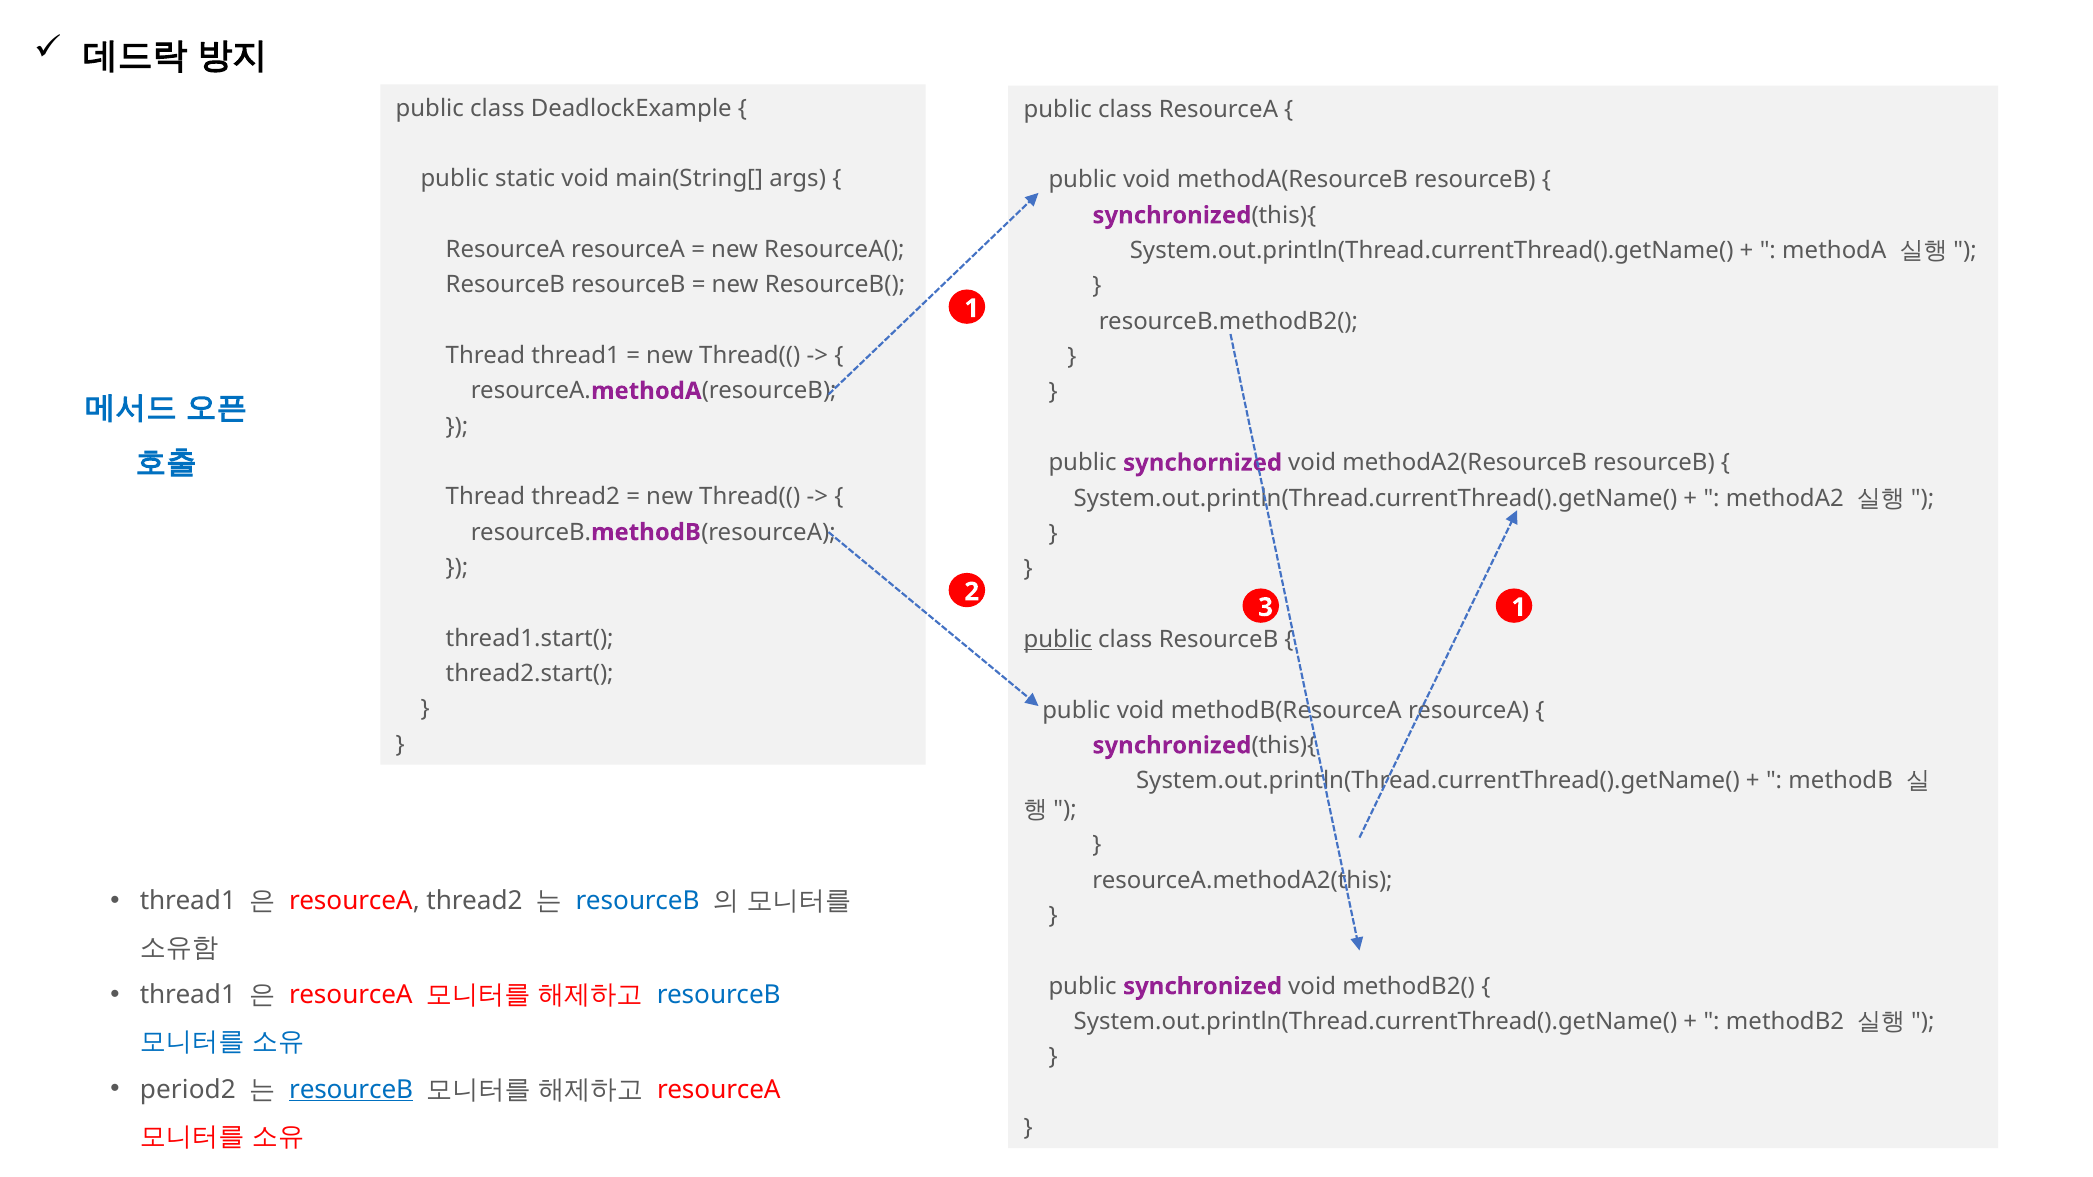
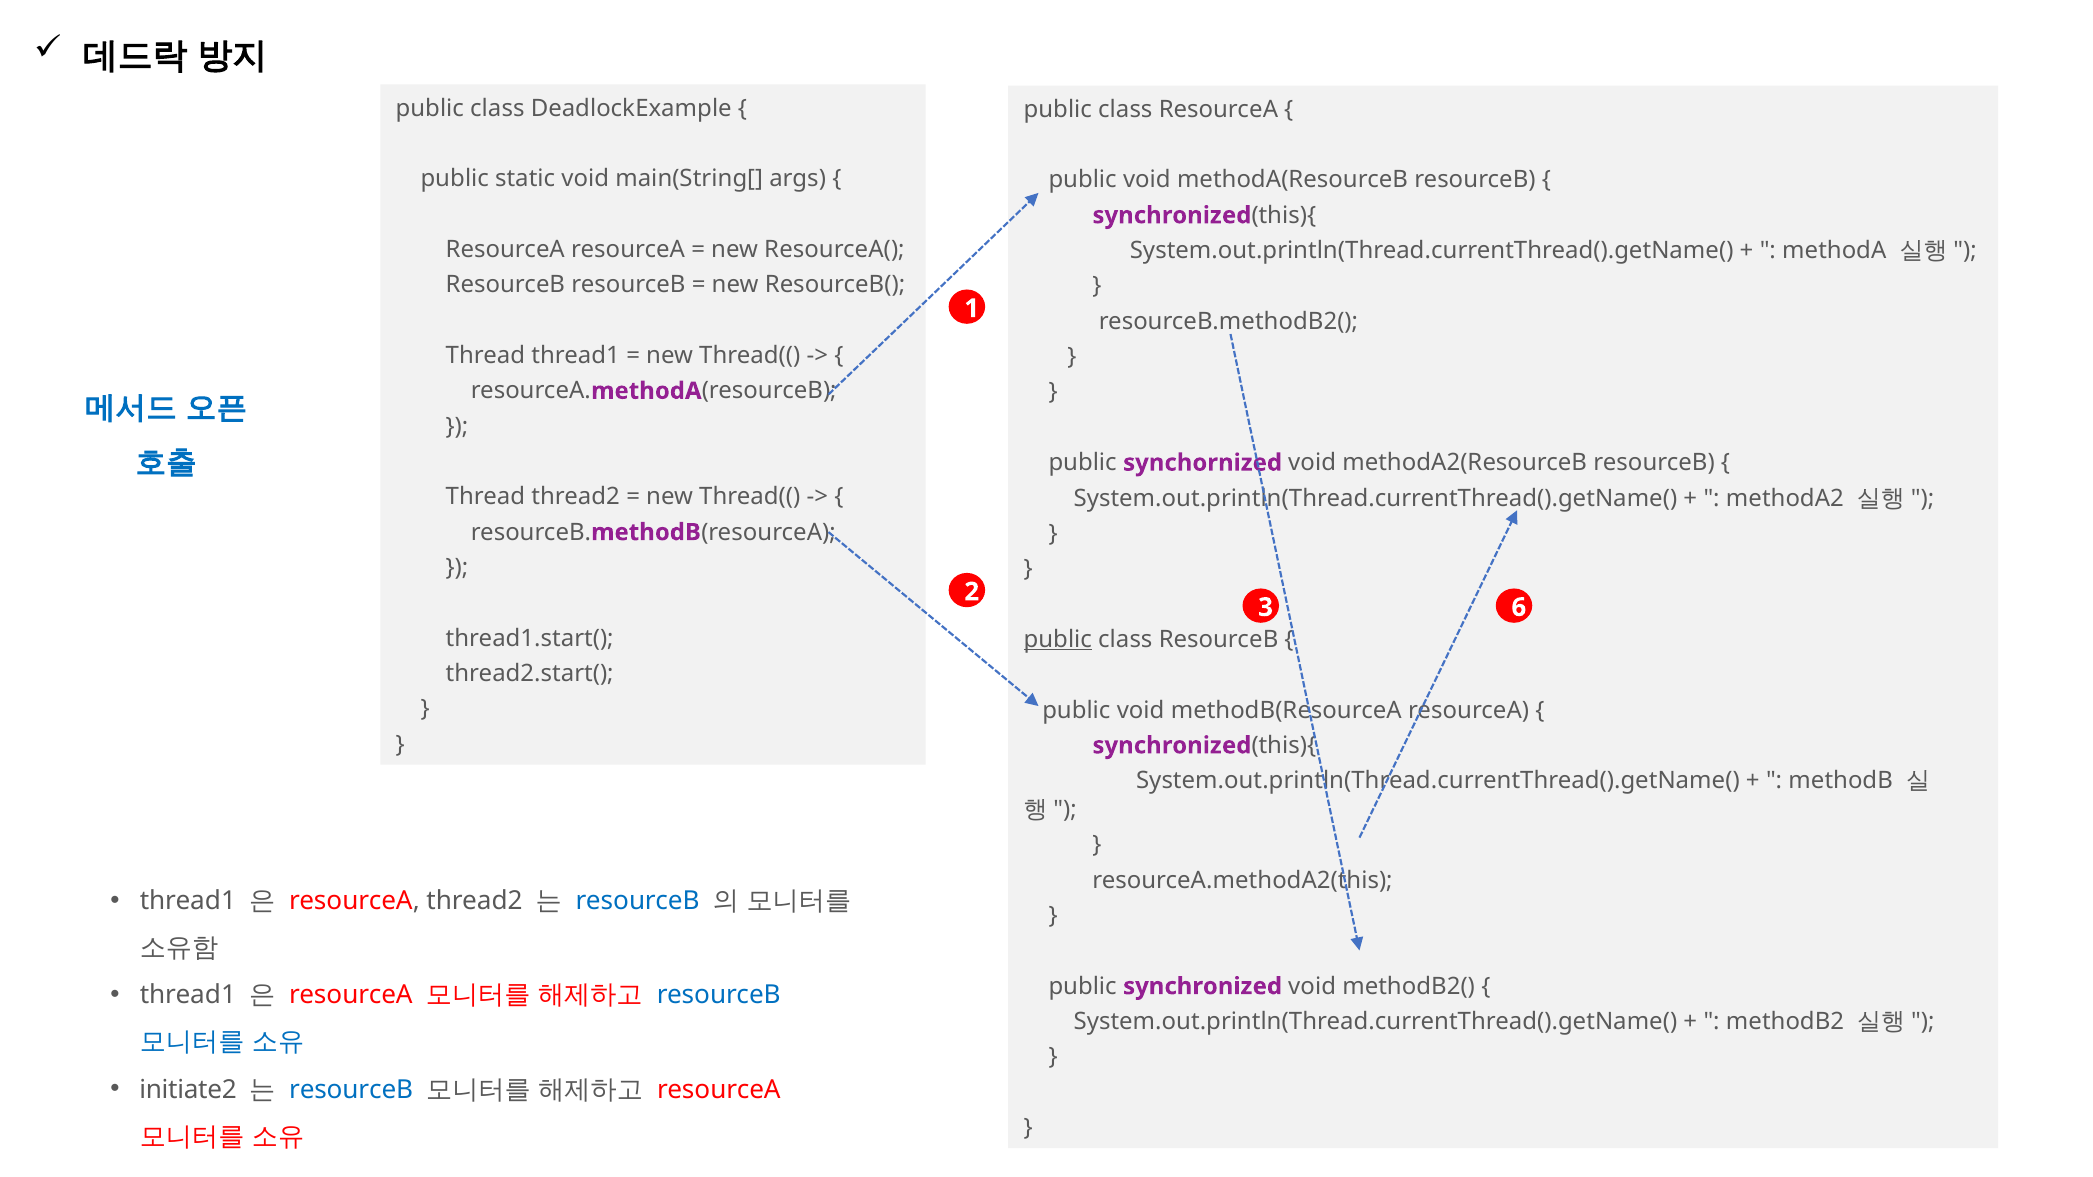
3 1: 1 -> 6
period2: period2 -> initiate2
resourceB at (351, 1090) underline: present -> none
